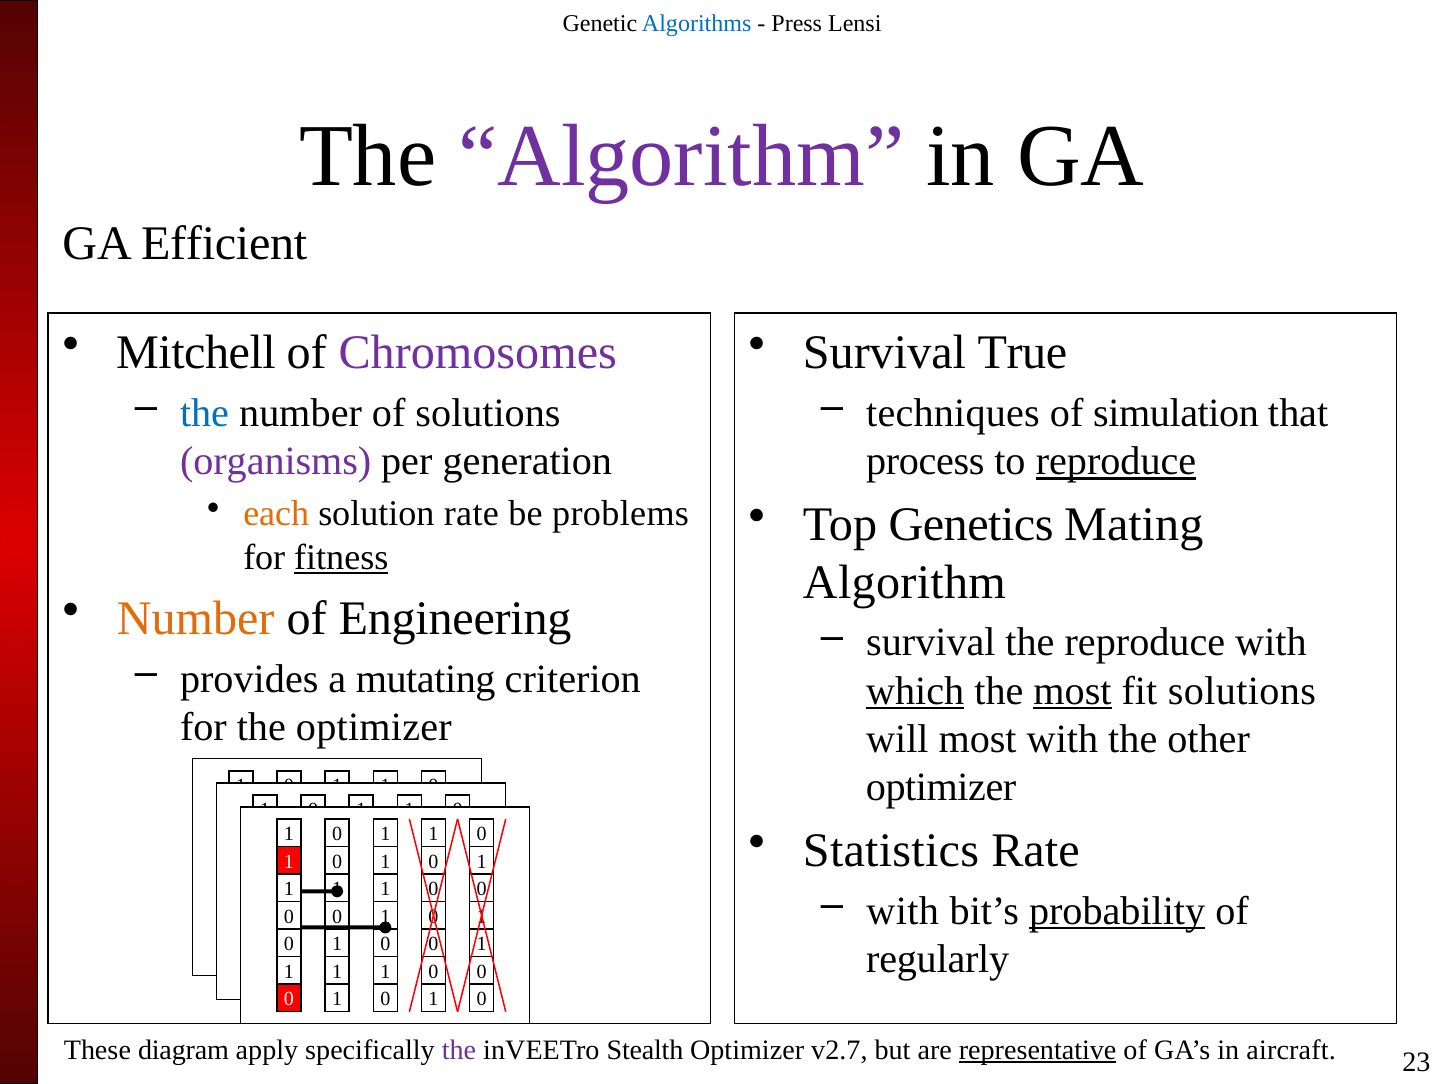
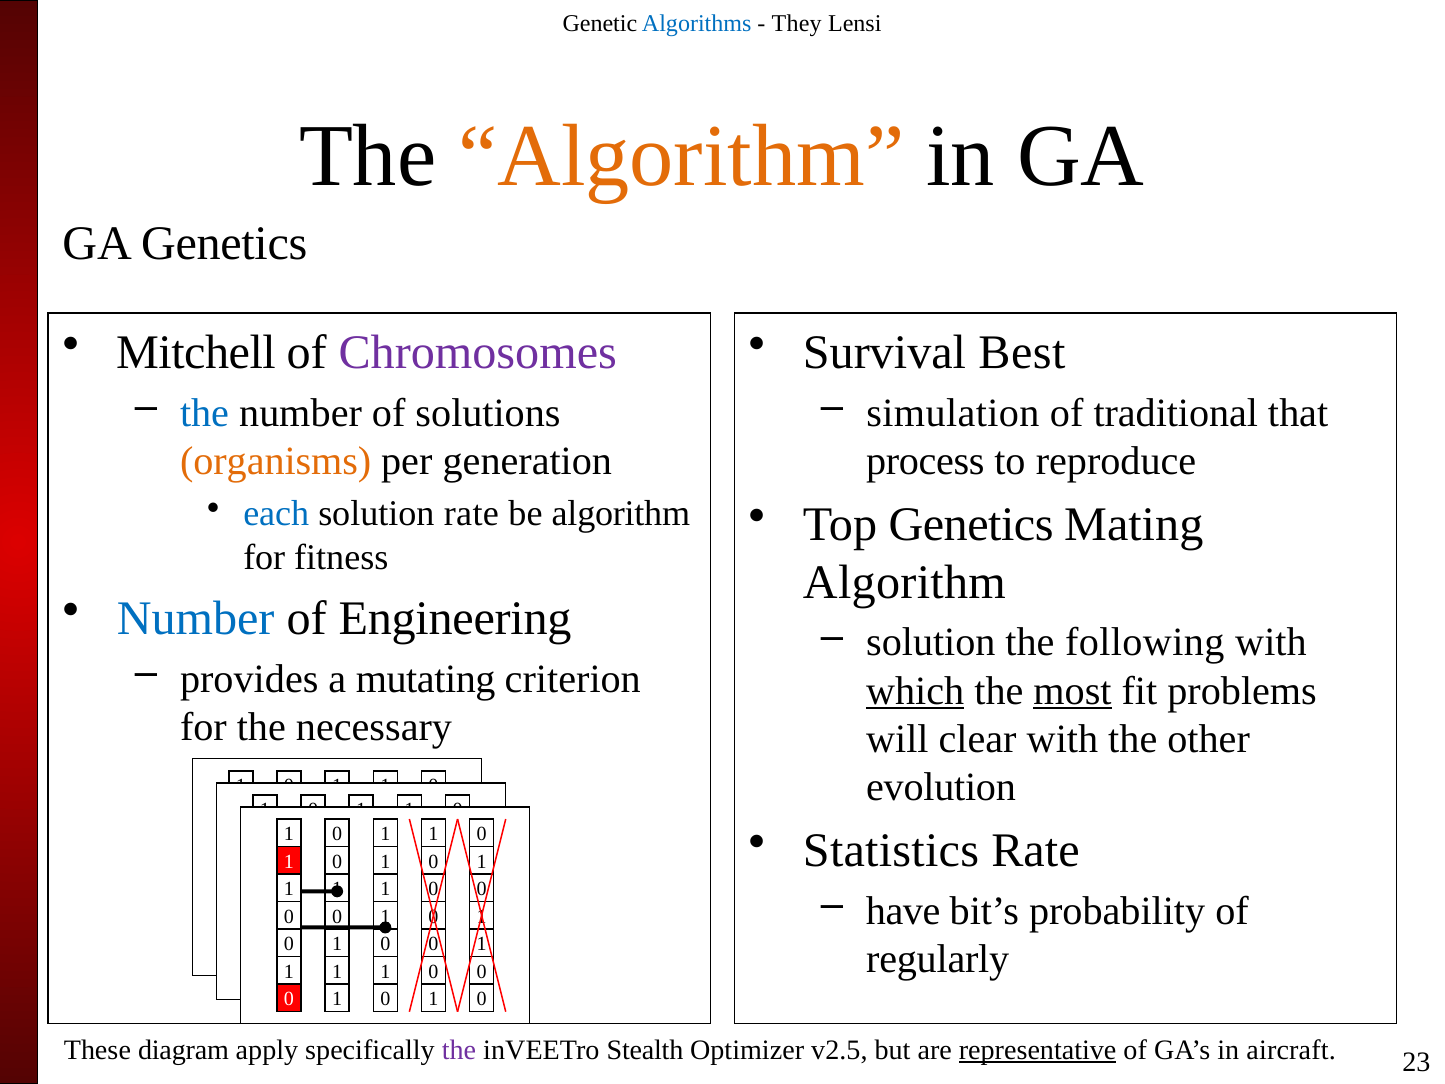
Press: Press -> They
Algorithm at (681, 157) colour: purple -> orange
GA Efficient: Efficient -> Genetics
True: True -> Best
techniques: techniques -> simulation
simulation: simulation -> traditional
reproduce at (1116, 461) underline: present -> none
organisms colour: purple -> orange
each colour: orange -> blue
be problems: problems -> algorithm
fitness underline: present -> none
Number at (196, 618) colour: orange -> blue
survival at (931, 642): survival -> solution
the reproduce: reproduce -> following
fit solutions: solutions -> problems
the optimizer: optimizer -> necessary
will most: most -> clear
optimizer at (941, 787): optimizer -> evolution
with at (903, 911): with -> have
probability underline: present -> none
v2.7: v2.7 -> v2.5
